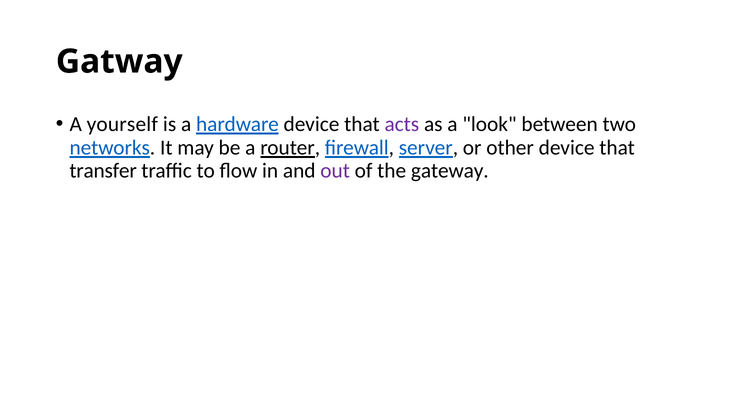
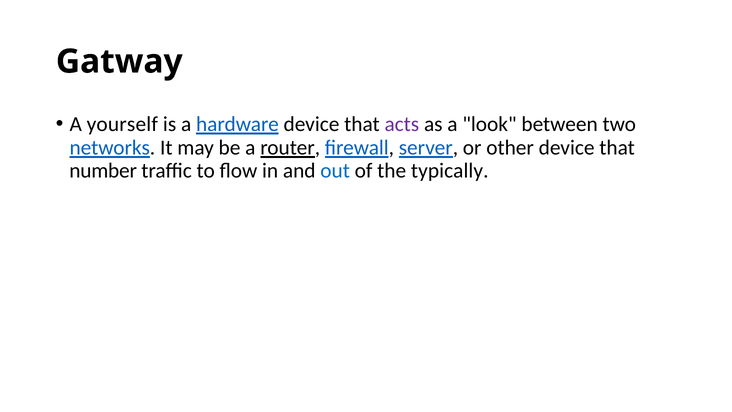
transfer: transfer -> number
out colour: purple -> blue
gateway: gateway -> typically
